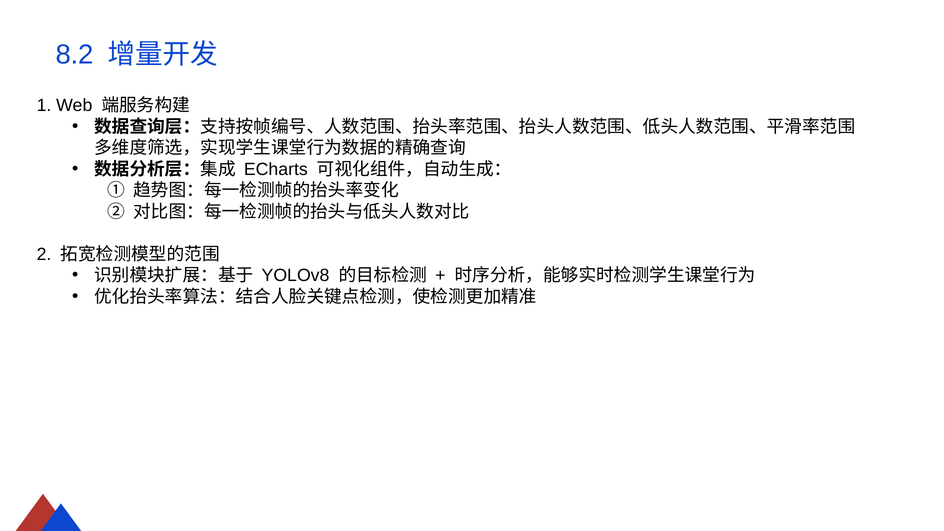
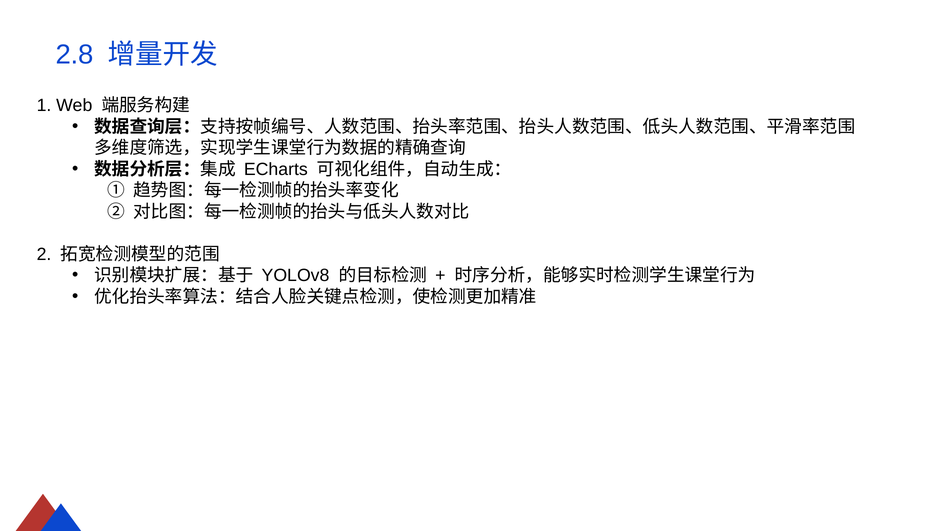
8.2: 8.2 -> 2.8
